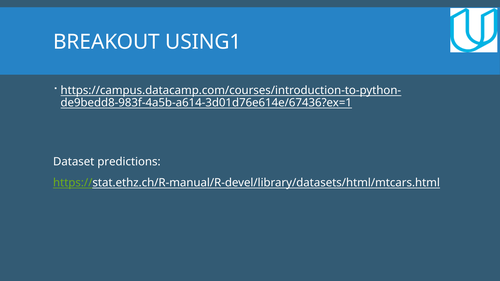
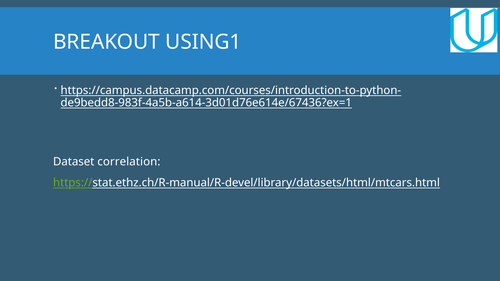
predictions: predictions -> correlation
